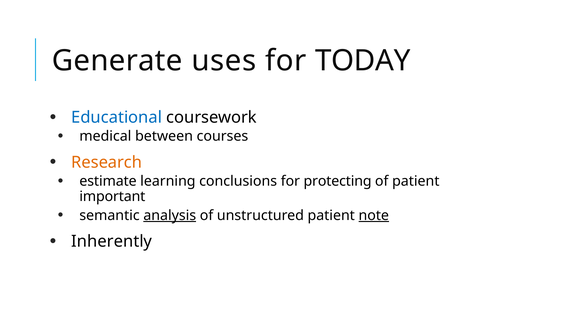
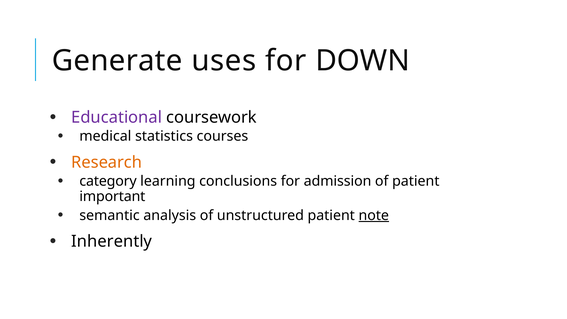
TODAY: TODAY -> DOWN
Educational colour: blue -> purple
between: between -> statistics
estimate: estimate -> category
protecting: protecting -> admission
analysis underline: present -> none
